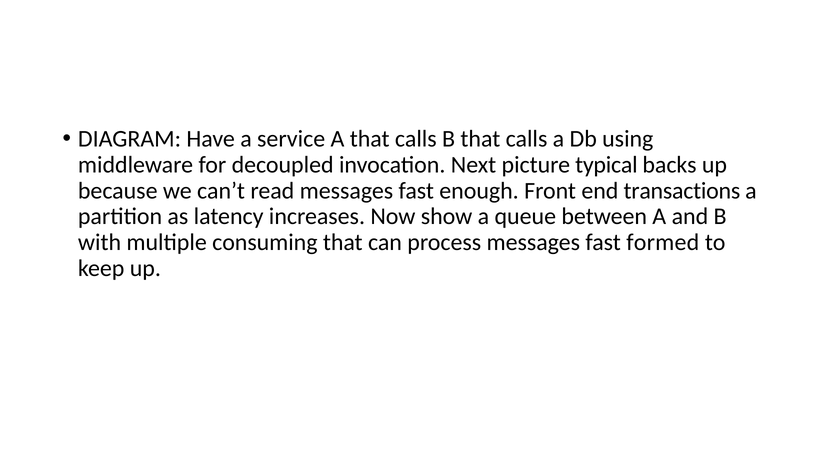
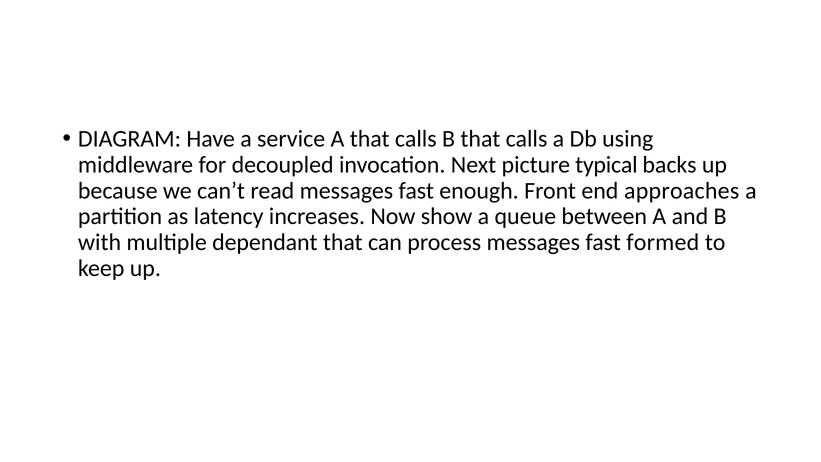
transactions: transactions -> approaches
consuming: consuming -> dependant
